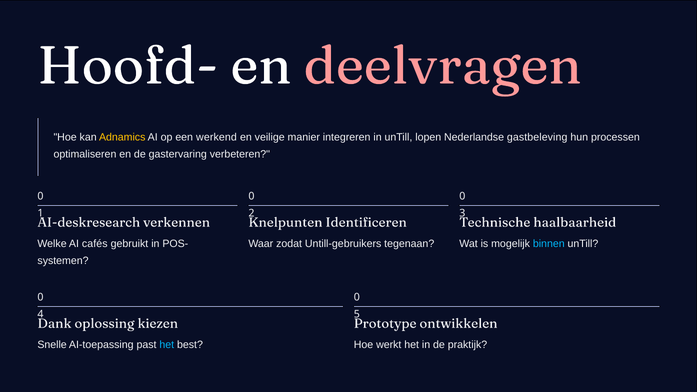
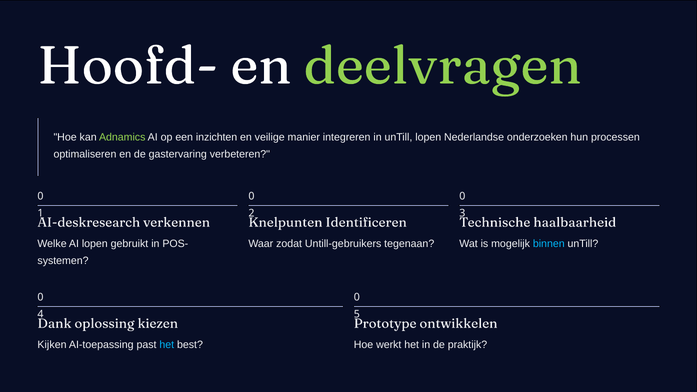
deelvragen colour: pink -> light green
Adnamics colour: yellow -> light green
werkend: werkend -> inzichten
gastbeleving: gastbeleving -> onderzoeken
AI cafés: cafés -> lopen
Snelle: Snelle -> Kijken
